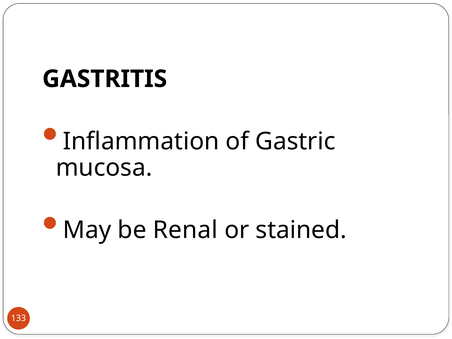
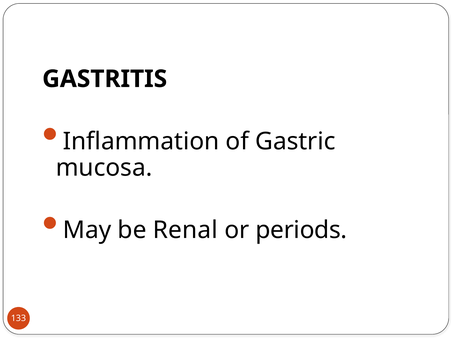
stained: stained -> periods
